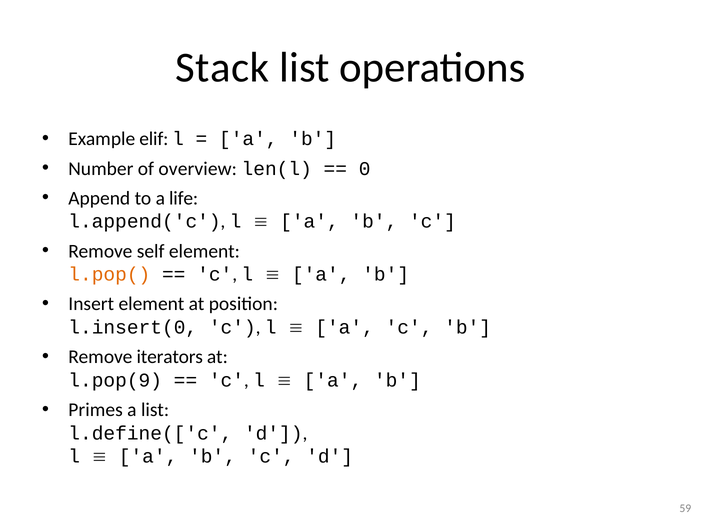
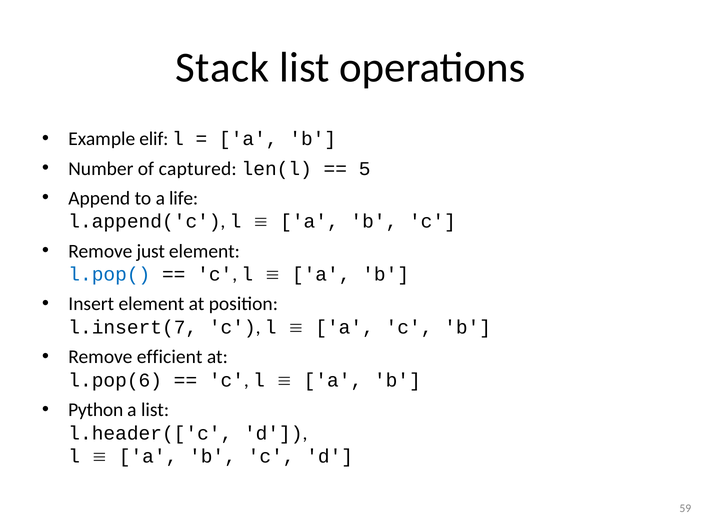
overview: overview -> captured
0: 0 -> 5
self: self -> just
l.pop( colour: orange -> blue
l.insert(0: l.insert(0 -> l.insert(7
iterators: iterators -> efficient
l.pop(9: l.pop(9 -> l.pop(6
Primes: Primes -> Python
l.define(['c: l.define(['c -> l.header(['c
